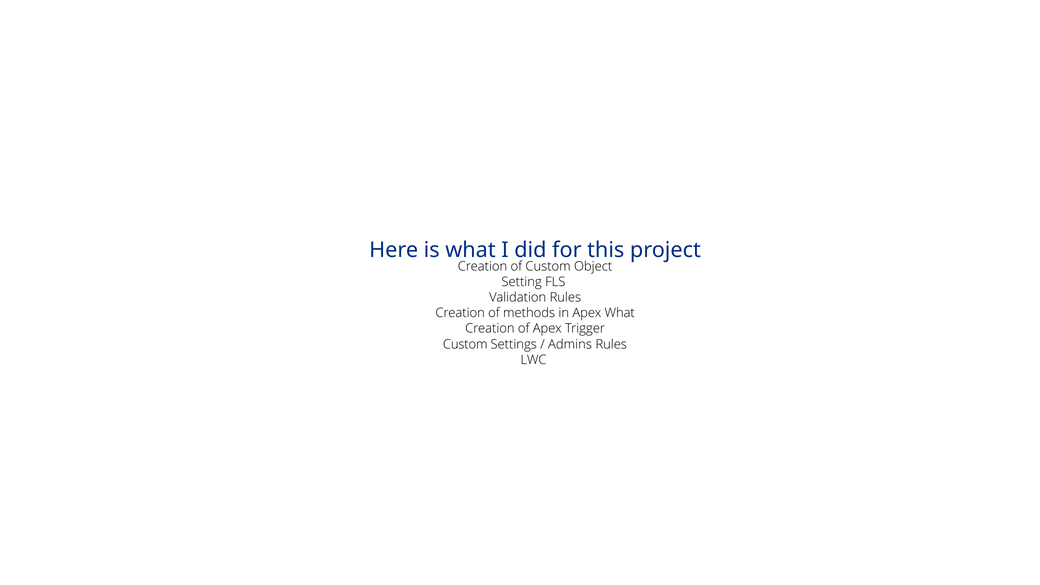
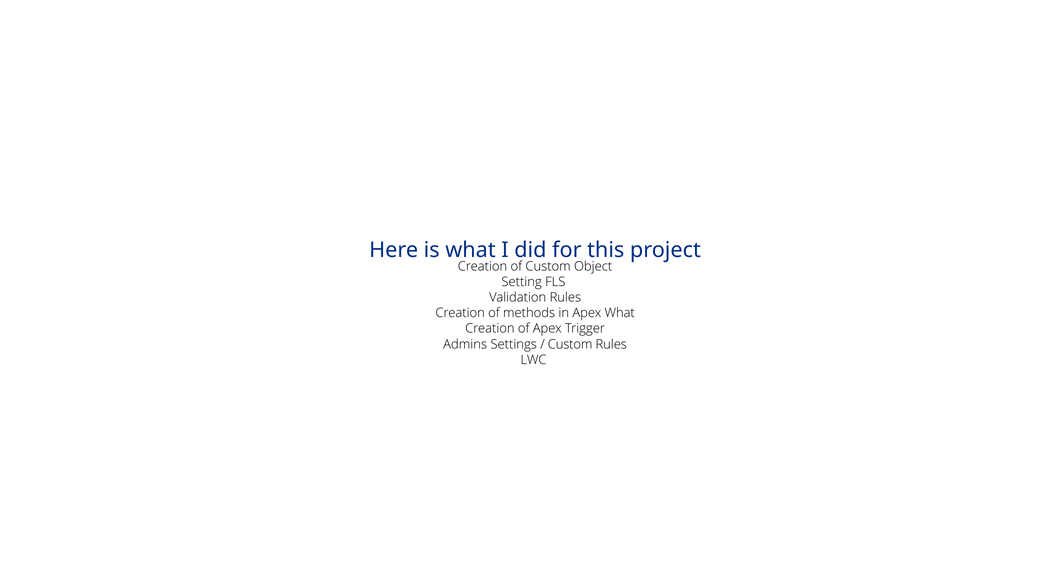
Custom at (465, 344): Custom -> Admins
Admins at (570, 344): Admins -> Custom
